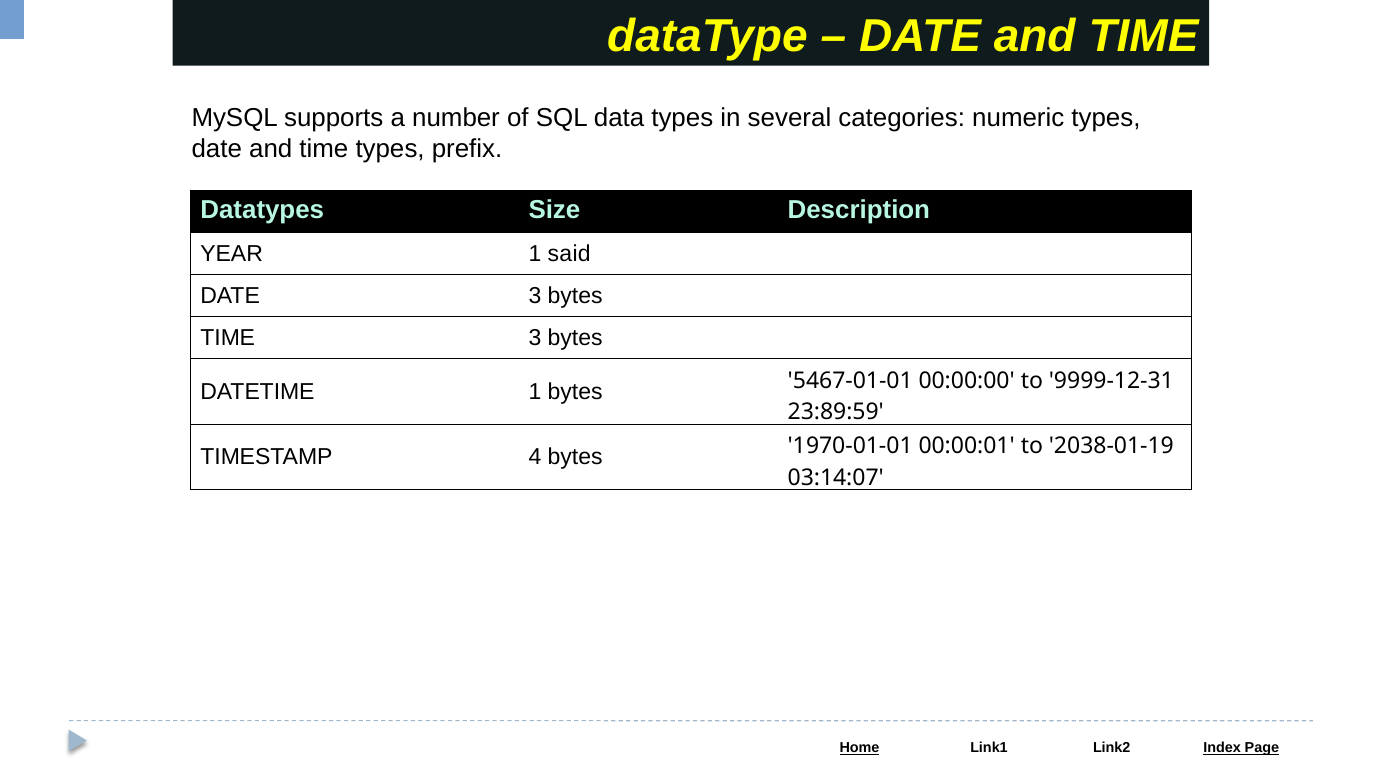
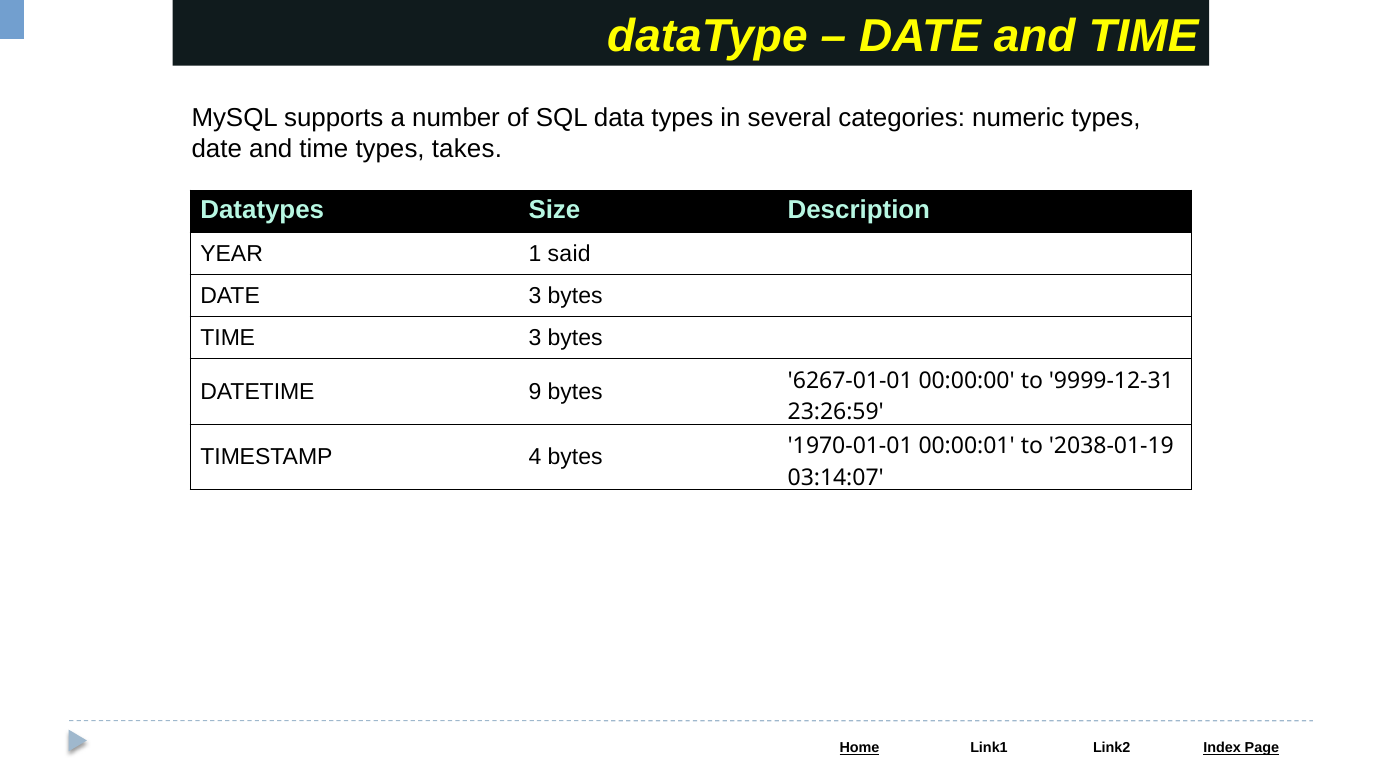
prefix: prefix -> takes
DATETIME 1: 1 -> 9
5467-01-01: 5467-01-01 -> 6267-01-01
23:89:59: 23:89:59 -> 23:26:59
